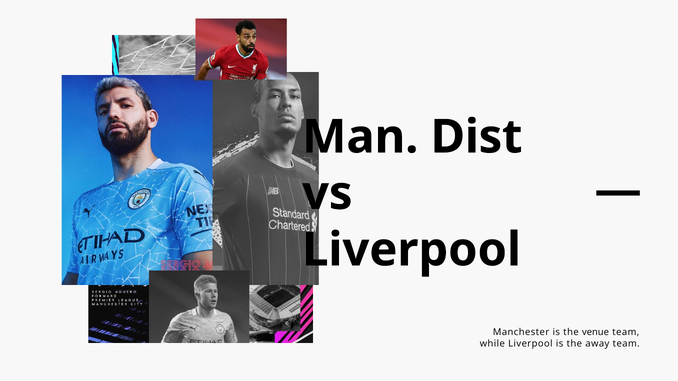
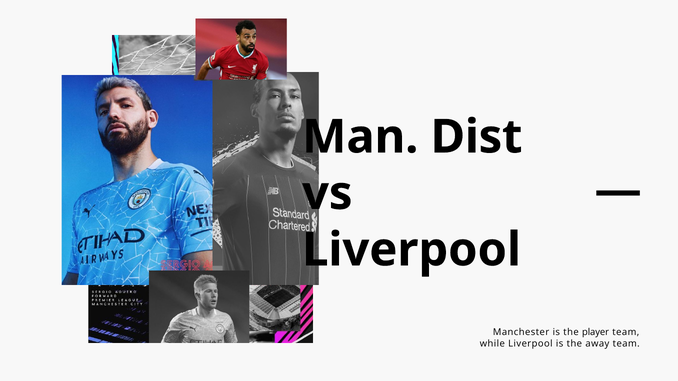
venue: venue -> player
